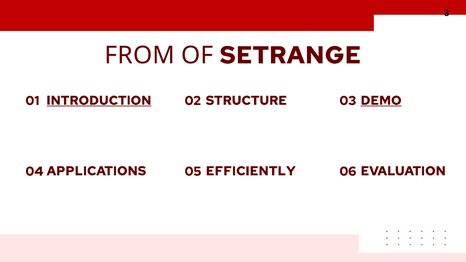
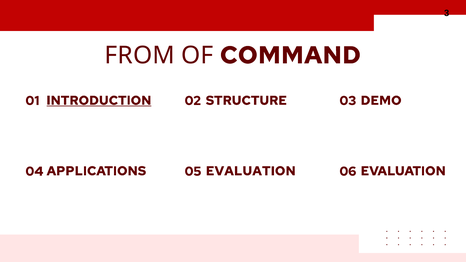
SETRANGE: SETRANGE -> COMMAND
DEMO underline: present -> none
APPLICATIONS EFFICIENTLY: EFFICIENTLY -> EVALUATION
